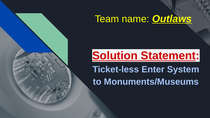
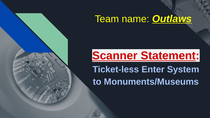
Solution: Solution -> Scanner
